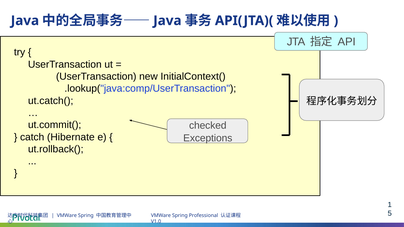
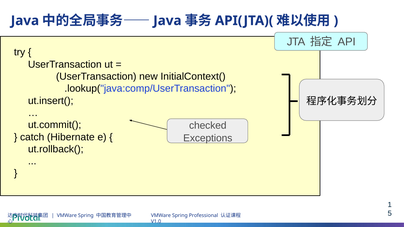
ut.catch(: ut.catch( -> ut.insert(
